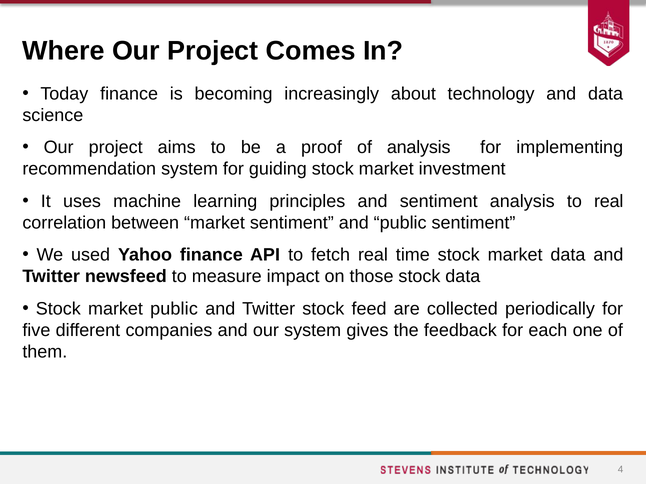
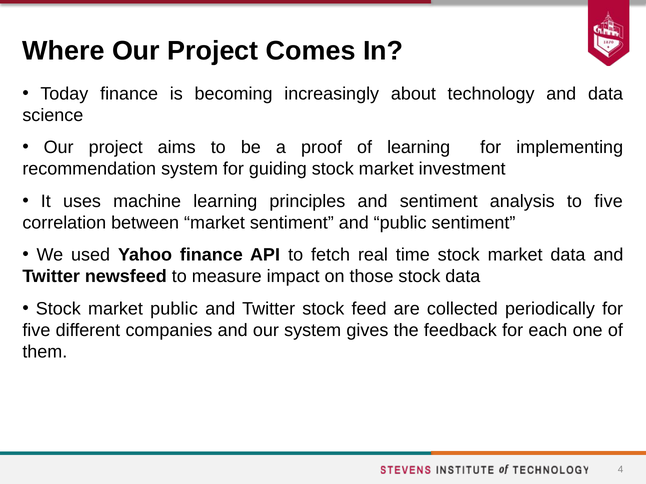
of analysis: analysis -> learning
to real: real -> five
